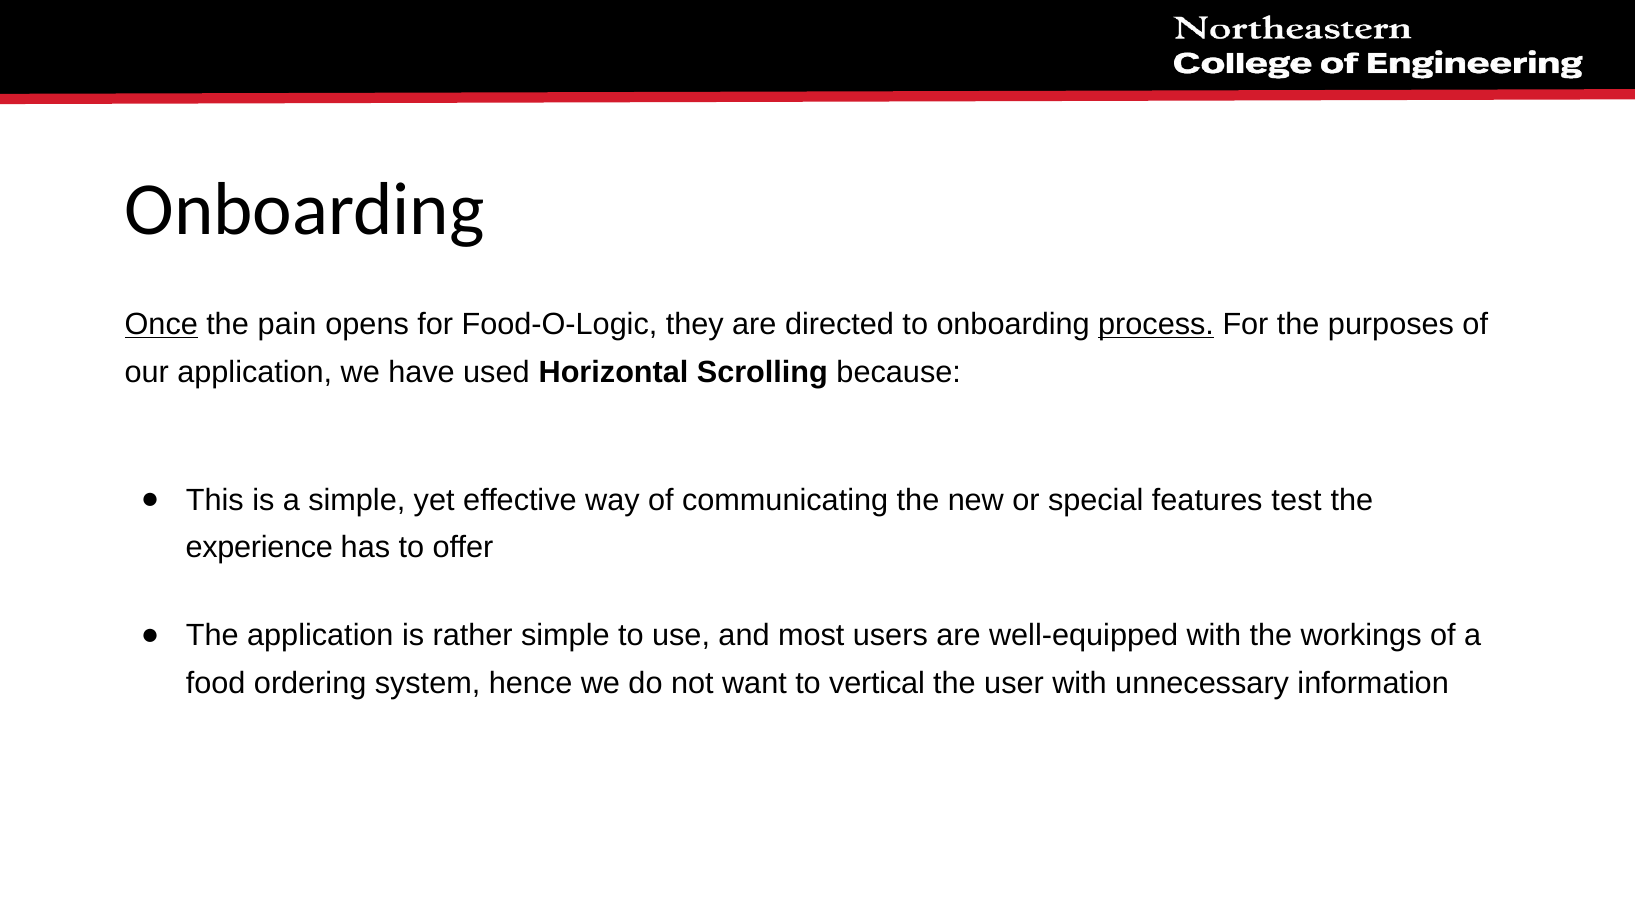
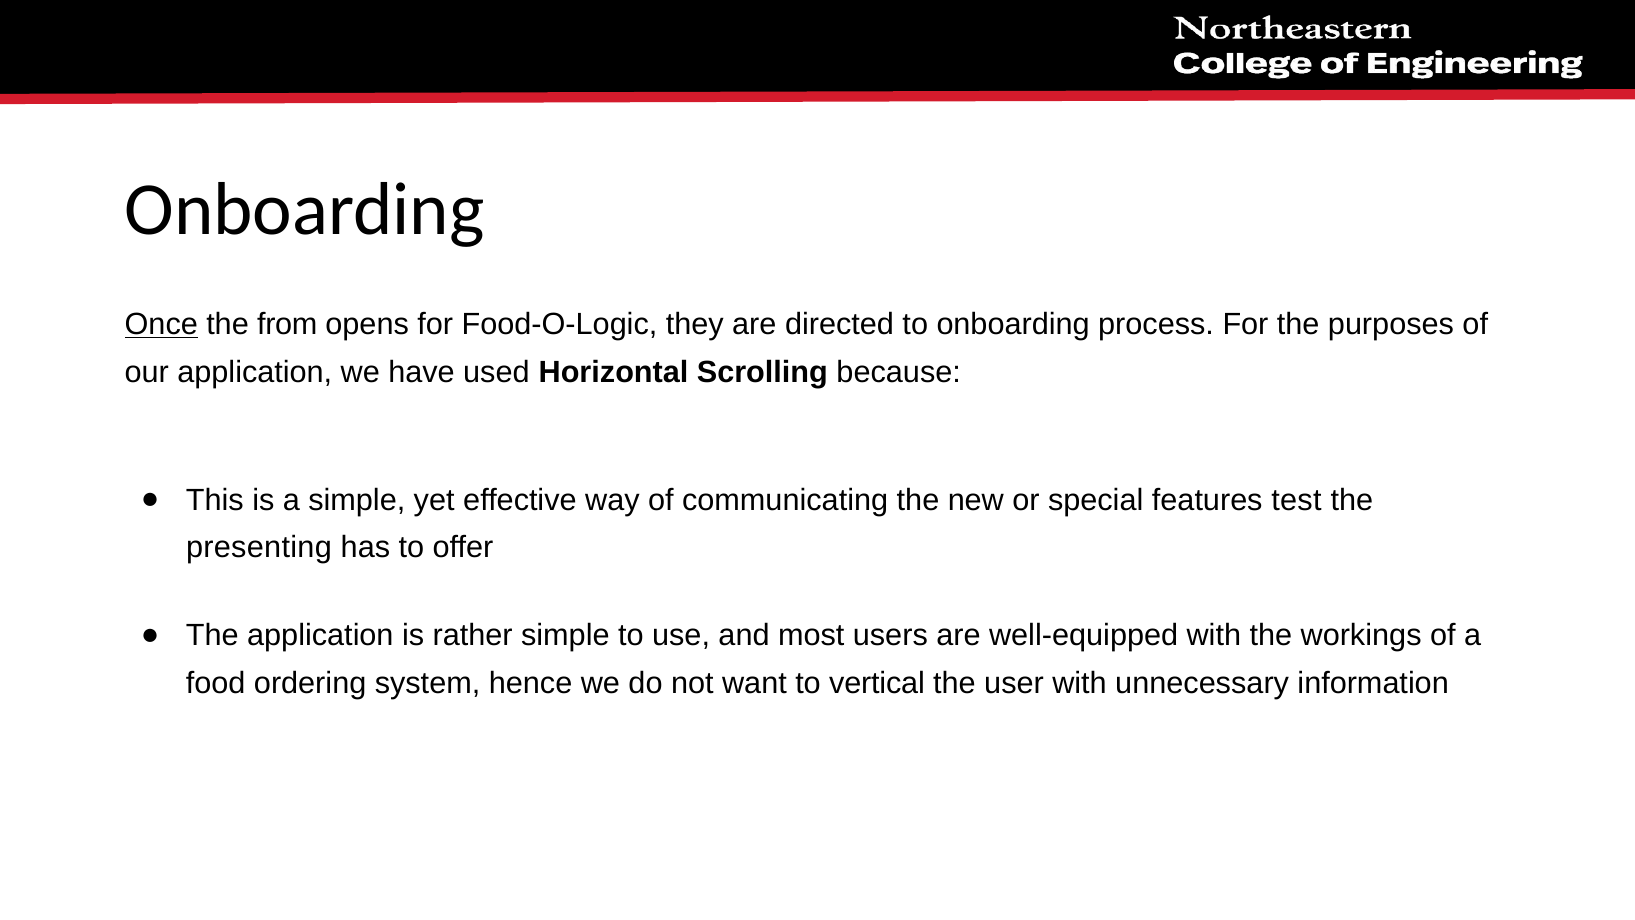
pain: pain -> from
process underline: present -> none
experience: experience -> presenting
